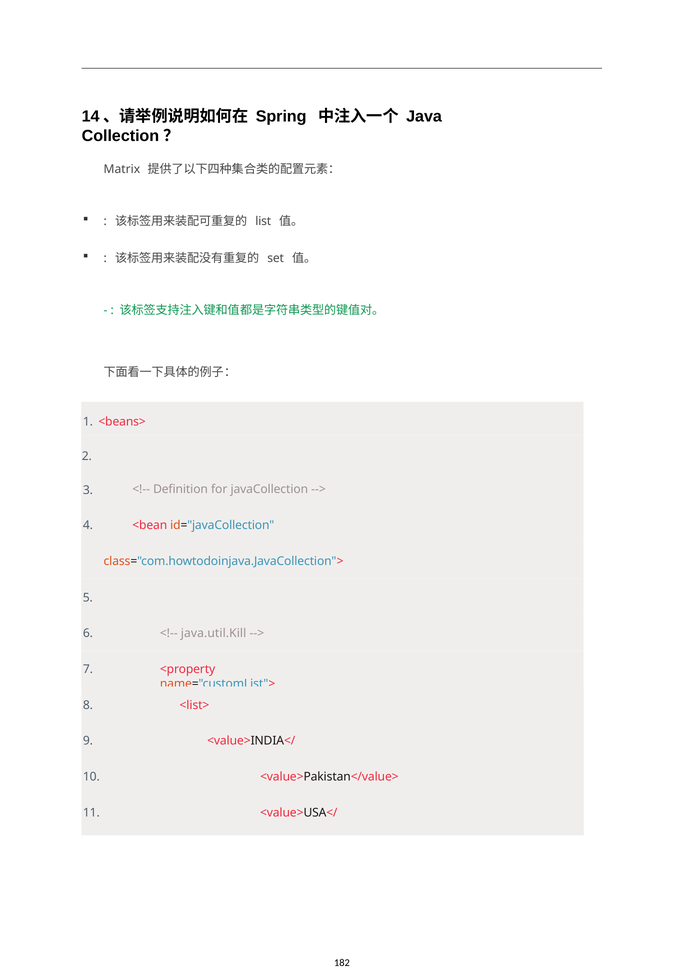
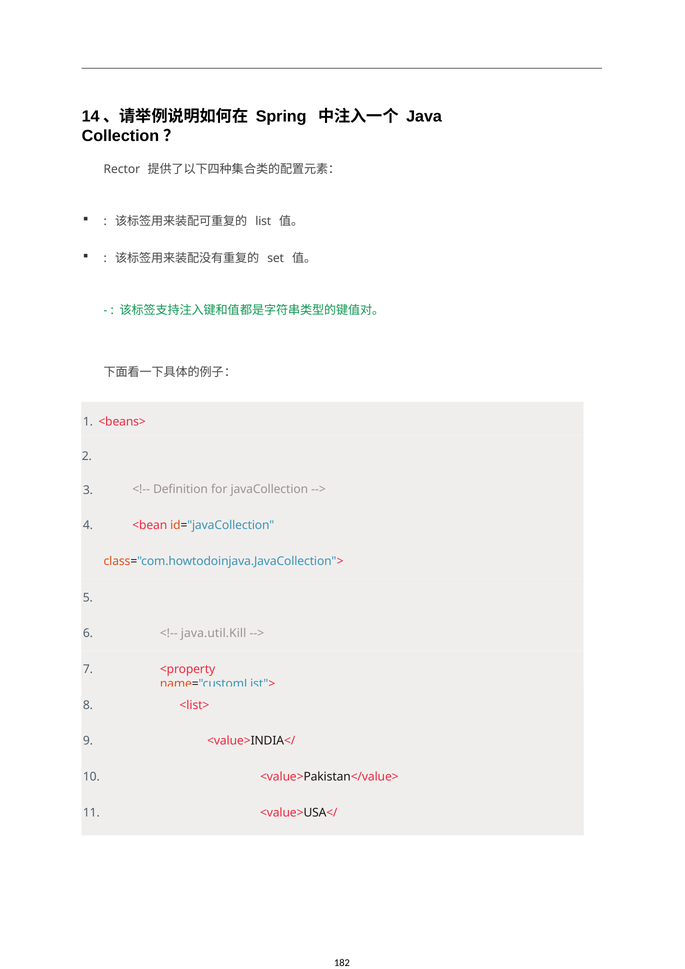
Matrix: Matrix -> Rector
